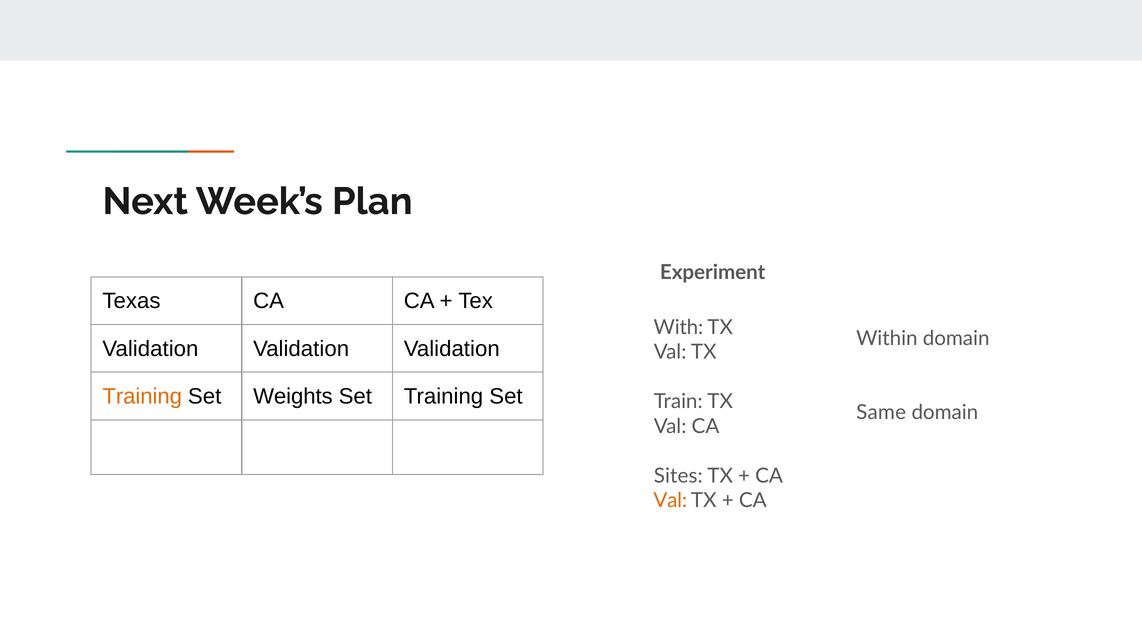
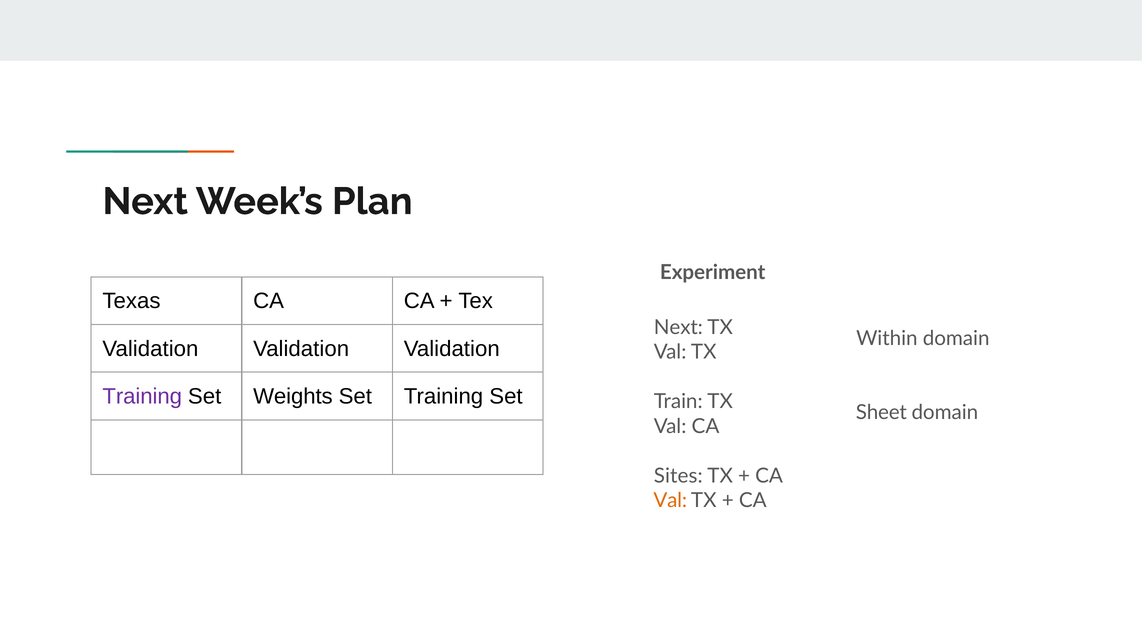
With at (678, 327): With -> Next
Training at (142, 397) colour: orange -> purple
Same: Same -> Sheet
